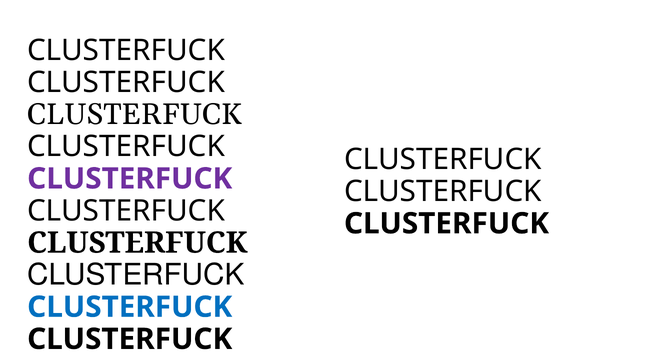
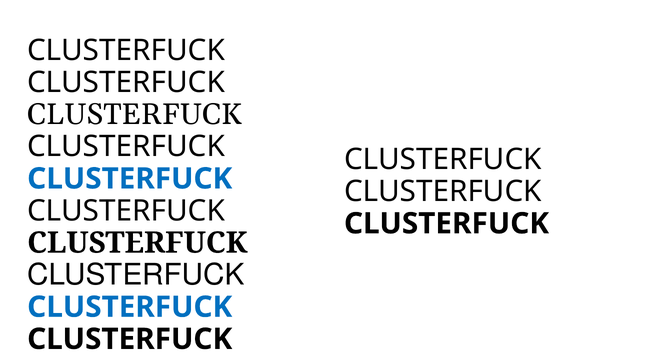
CLUSTERFUCK at (130, 179) colour: purple -> blue
